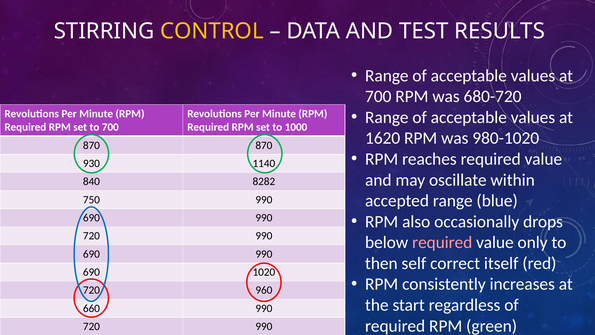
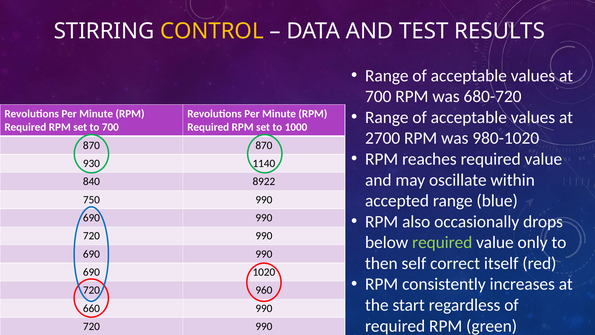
1620: 1620 -> 2700
8282: 8282 -> 8922
required at (442, 242) colour: pink -> light green
